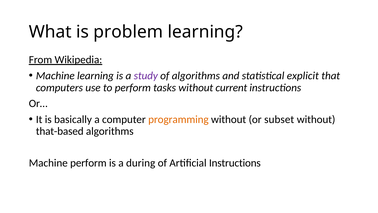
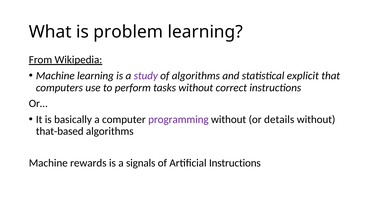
current: current -> correct
programming colour: orange -> purple
subset: subset -> details
Machine perform: perform -> rewards
during: during -> signals
